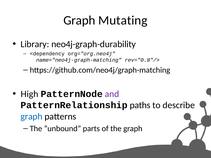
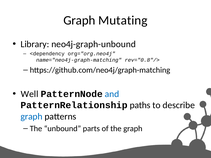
neo4j-graph-durability: neo4j-graph-durability -> neo4j-graph-unbound
High: High -> Well
and colour: purple -> blue
